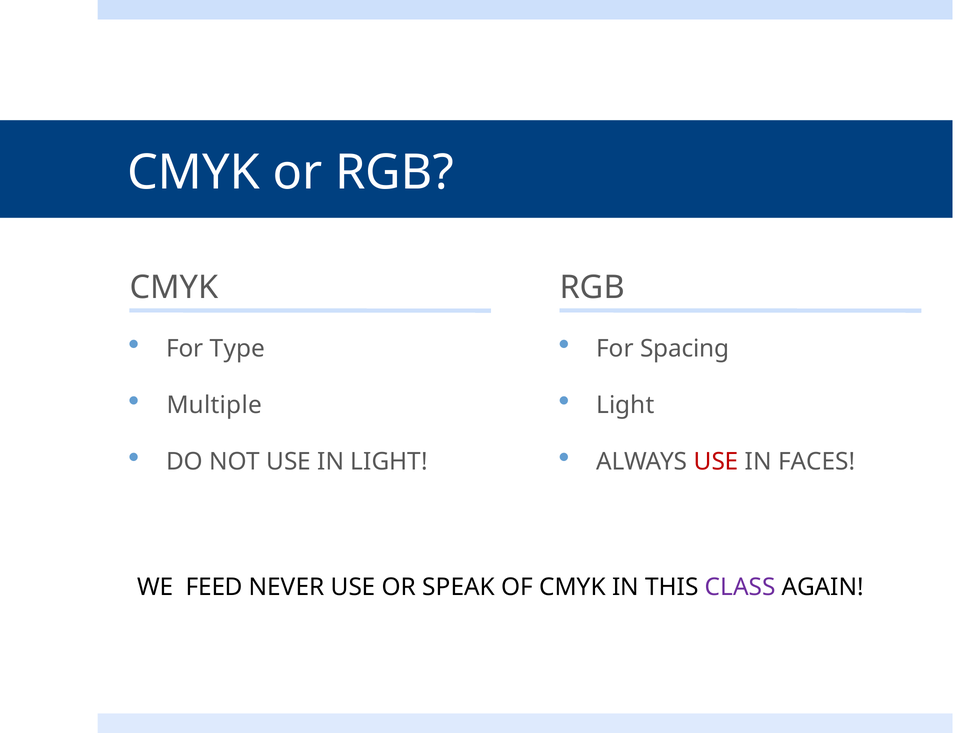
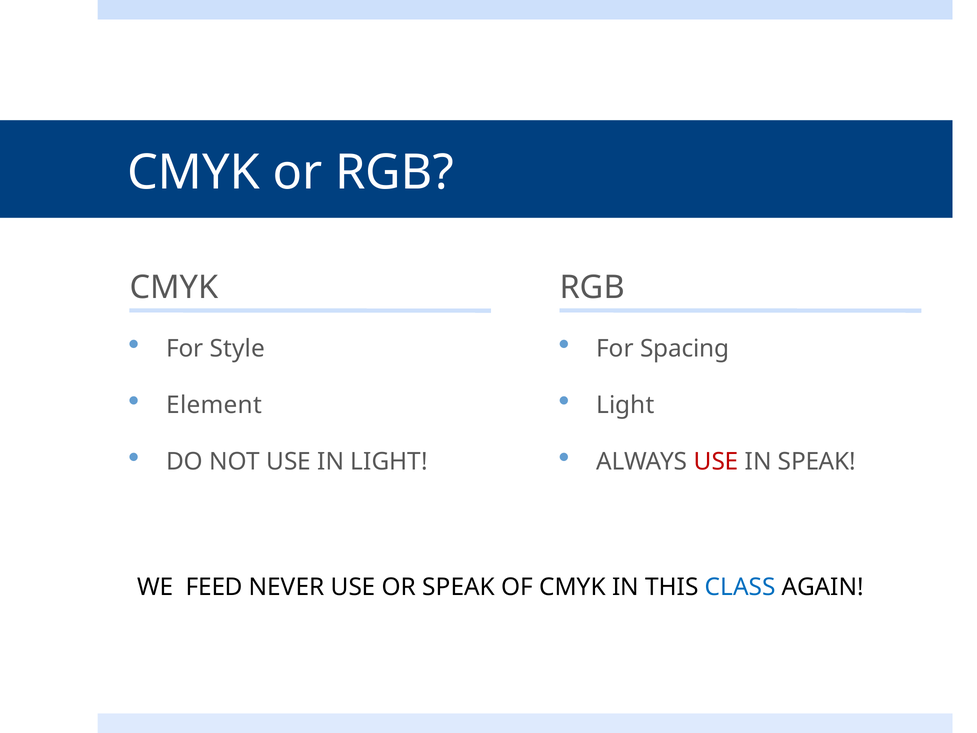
Type: Type -> Style
Multiple: Multiple -> Element
IN FACES: FACES -> SPEAK
CLASS colour: purple -> blue
